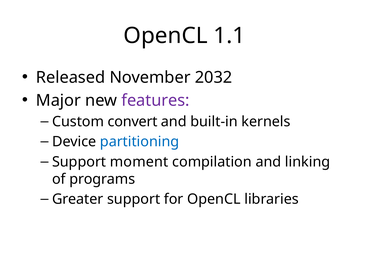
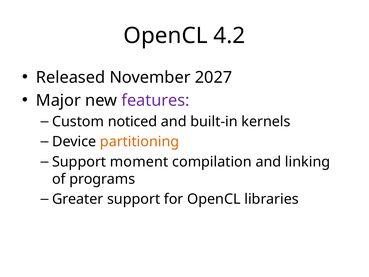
1.1: 1.1 -> 4.2
2032: 2032 -> 2027
convert: convert -> noticed
partitioning colour: blue -> orange
